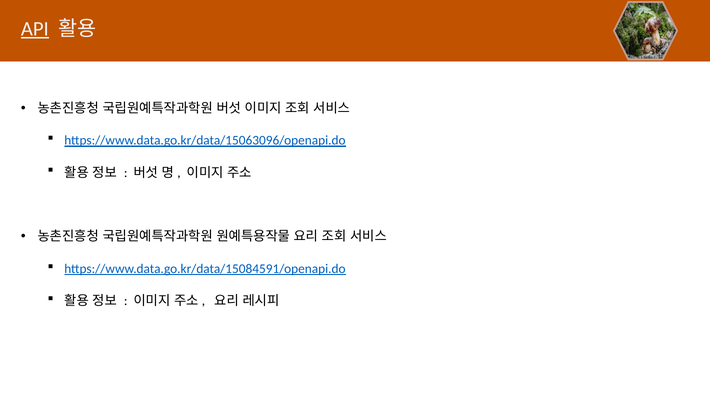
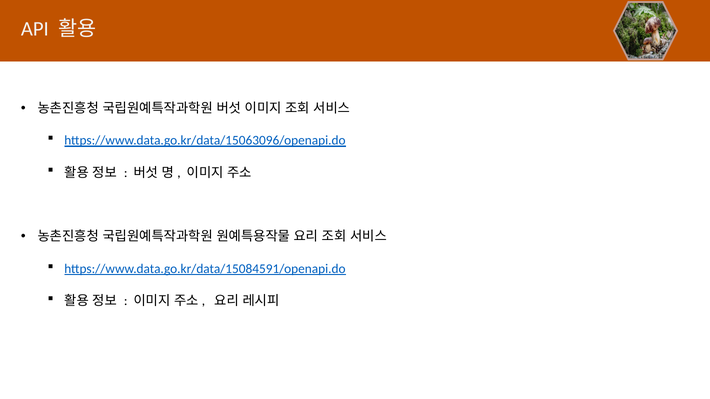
API underline: present -> none
